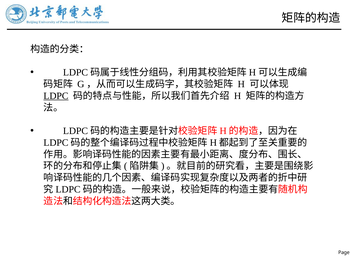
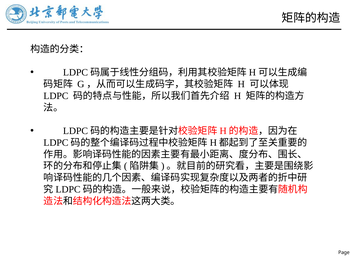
LDPC underline: present -> none
